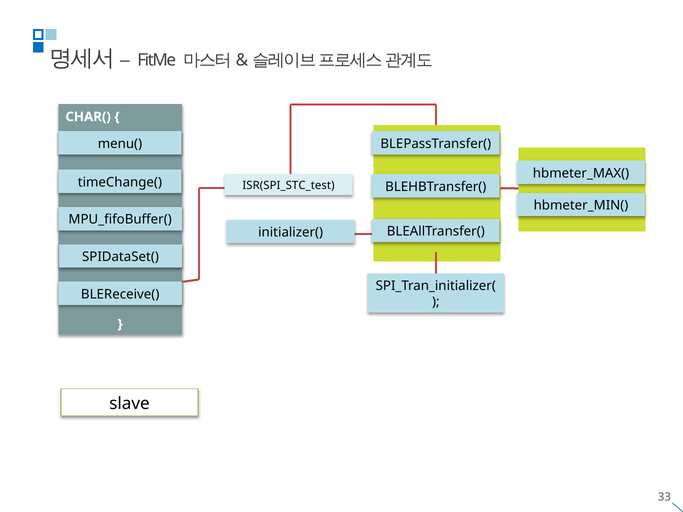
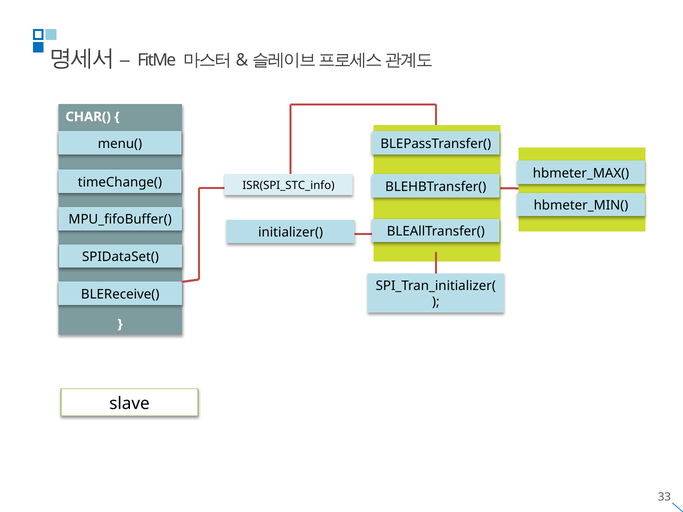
ISR(SPI_STC_test: ISR(SPI_STC_test -> ISR(SPI_STC_info
